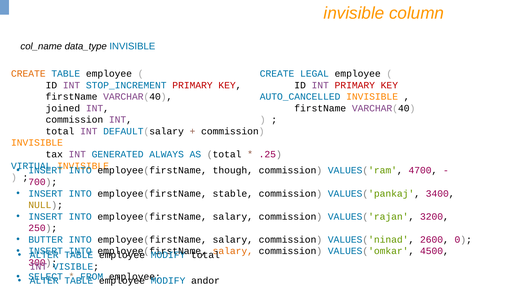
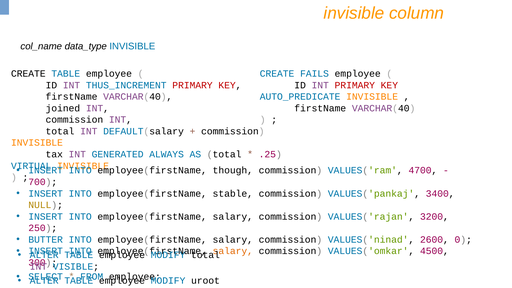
CREATE at (28, 74) colour: orange -> black
LEGAL: LEGAL -> FAILS
STOP_INCREMENT: STOP_INCREMENT -> THUS_INCREMENT
AUTO_CANCELLED: AUTO_CANCELLED -> AUTO_PREDICATE
andor: andor -> uroot
